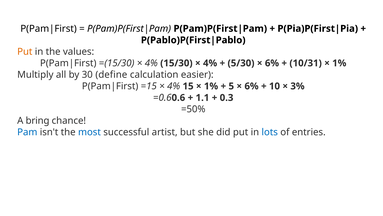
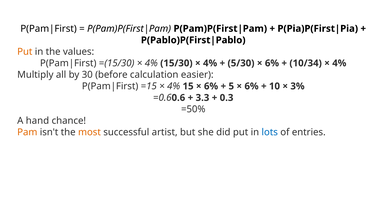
10/31: 10/31 -> 10/34
1% at (339, 63): 1% -> 4%
define: define -> before
1% at (211, 86): 1% -> 6%
1.1: 1.1 -> 3.3
bring: bring -> hand
Pam colour: blue -> orange
most colour: blue -> orange
